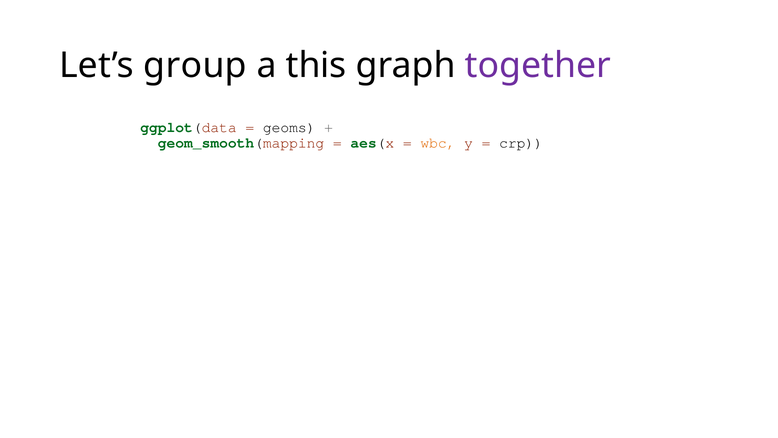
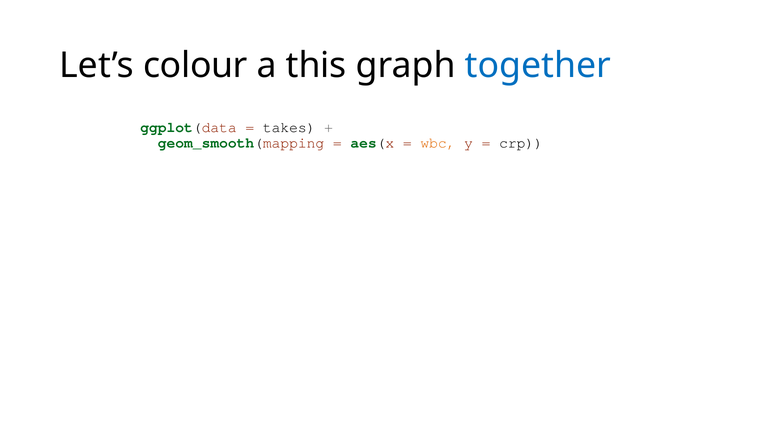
group: group -> colour
together colour: purple -> blue
geoms: geoms -> takes
